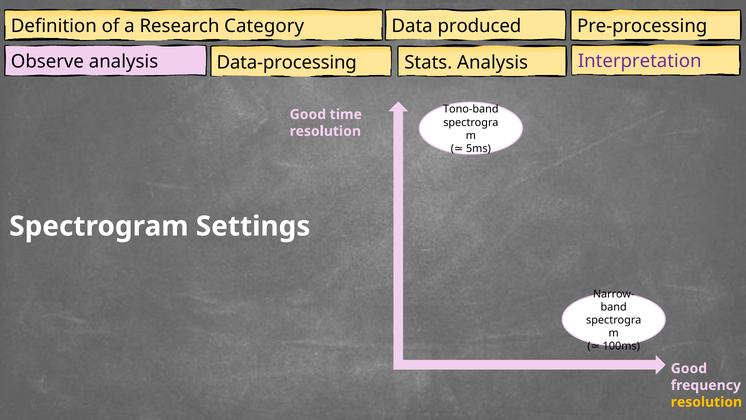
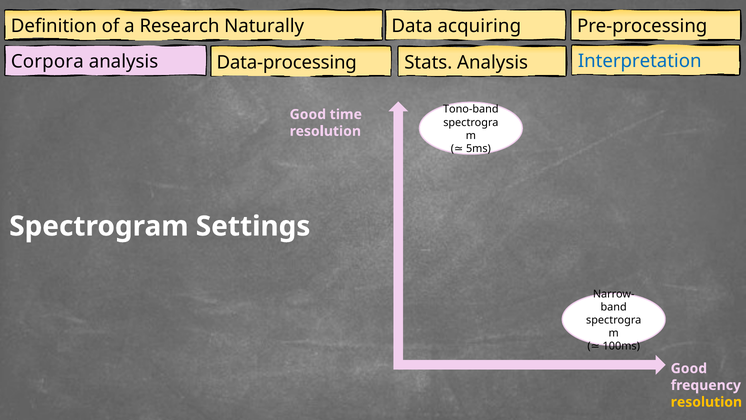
Category: Category -> Naturally
produced: produced -> acquiring
Observe: Observe -> Corpora
Interpretation colour: purple -> blue
